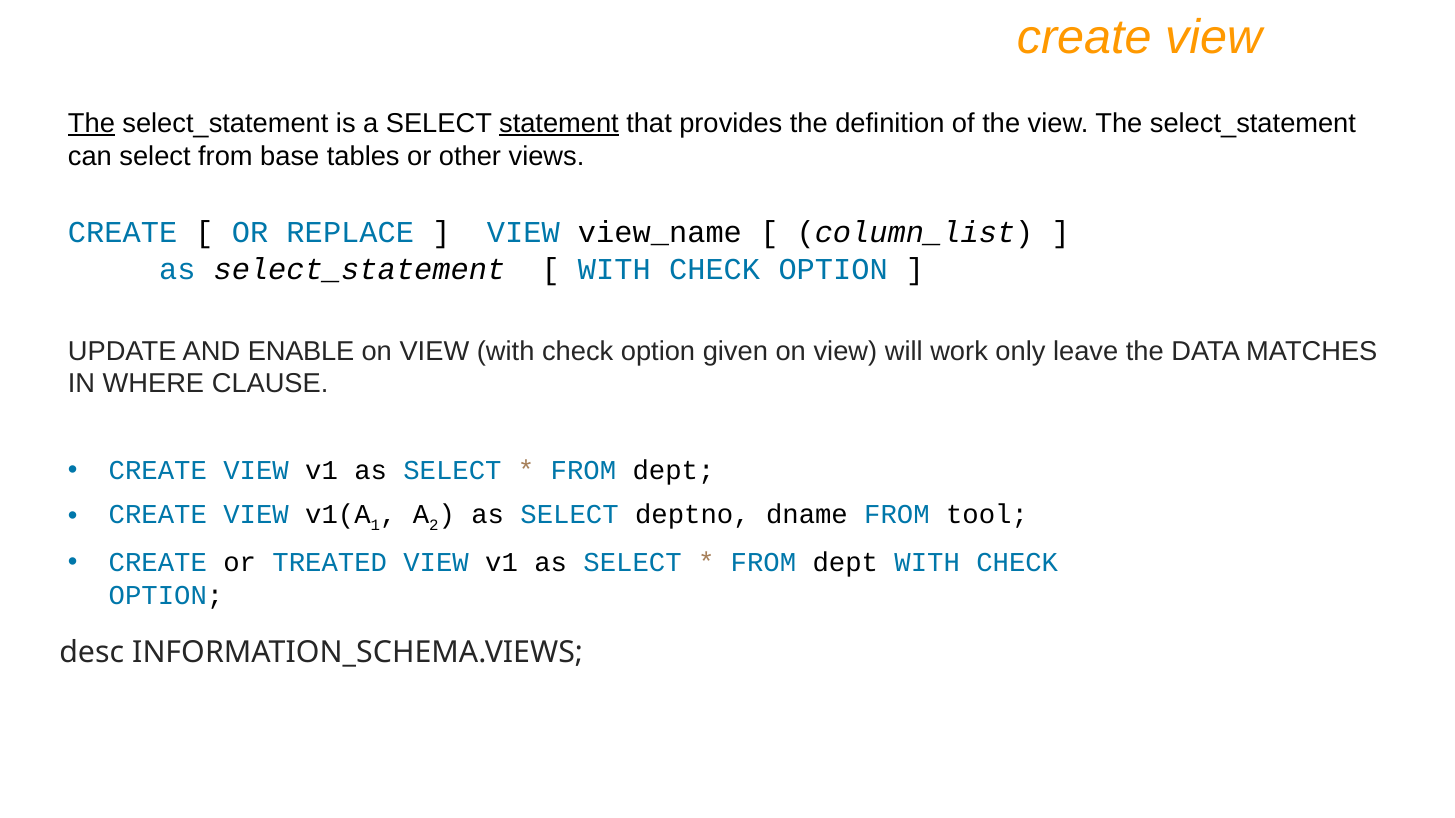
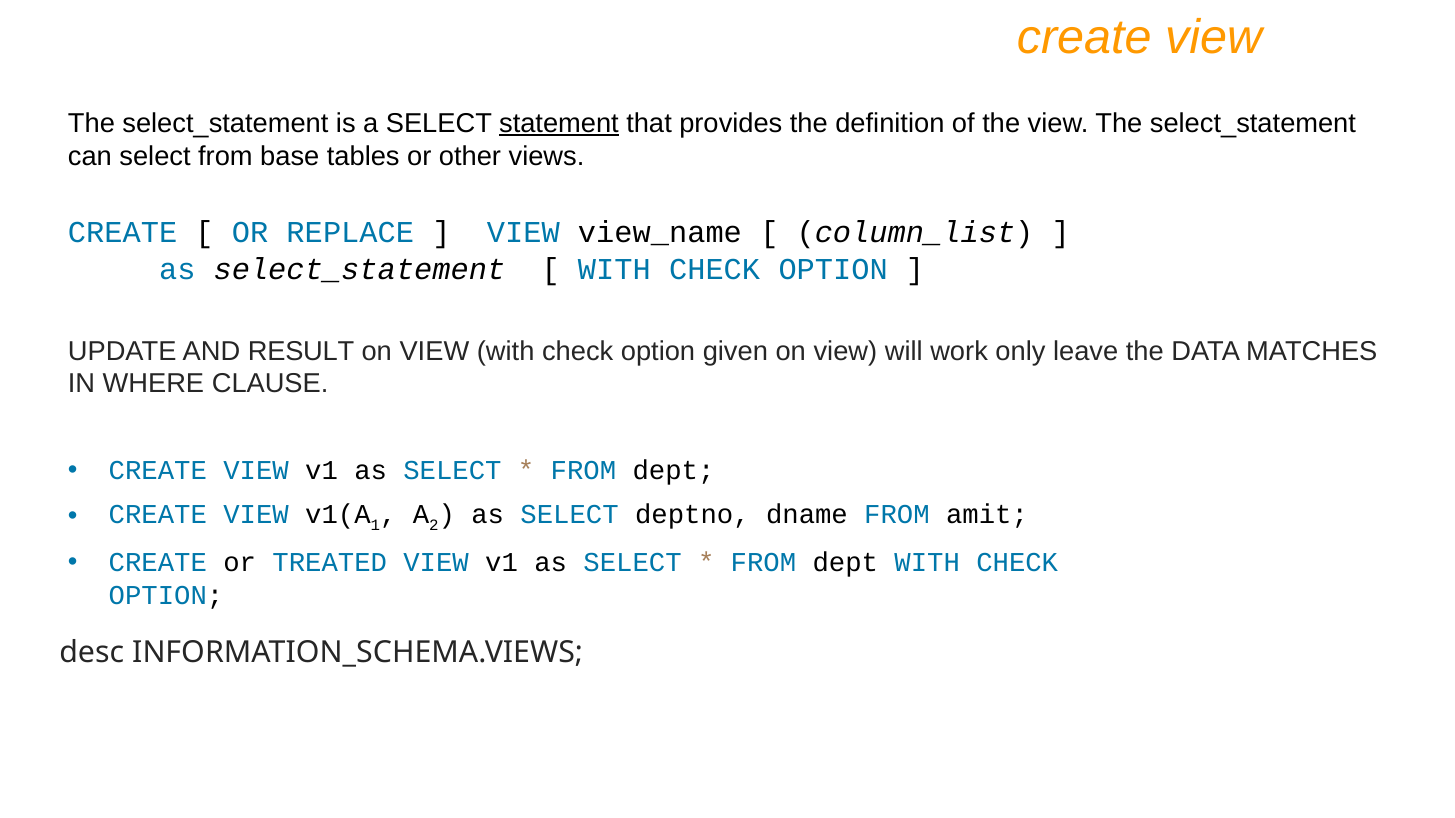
The at (91, 124) underline: present -> none
ENABLE: ENABLE -> RESULT
tool: tool -> amit
